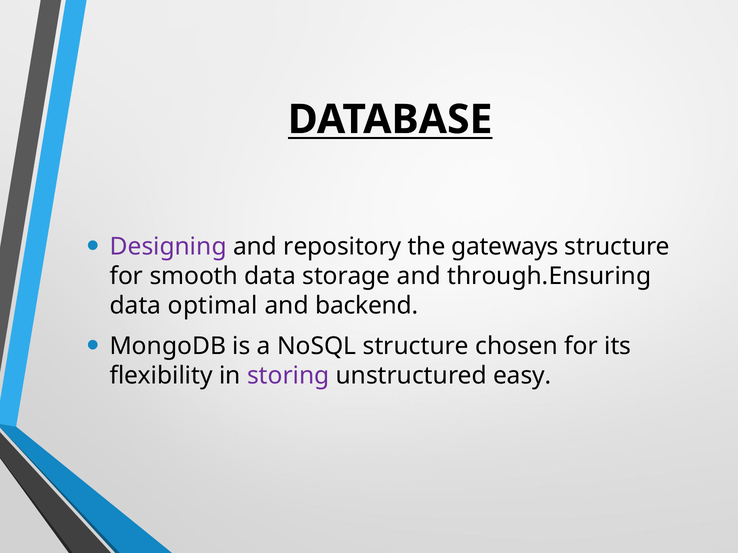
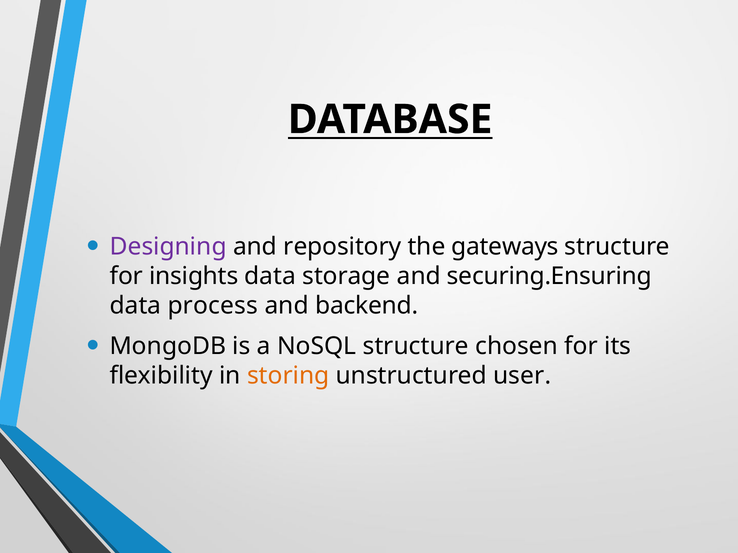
smooth: smooth -> insights
through.Ensuring: through.Ensuring -> securing.Ensuring
optimal: optimal -> process
storing colour: purple -> orange
easy: easy -> user
